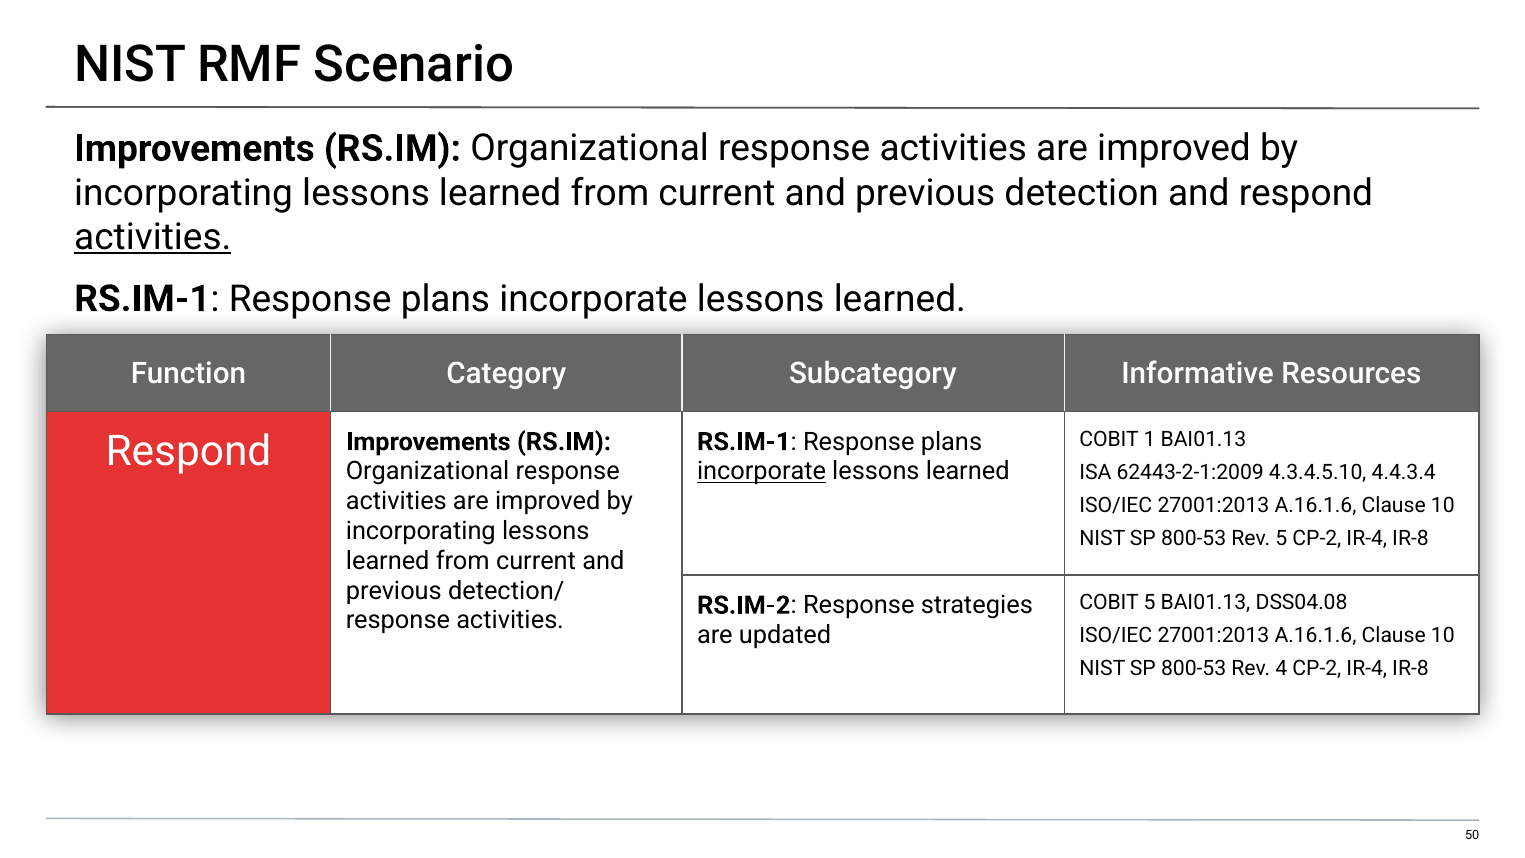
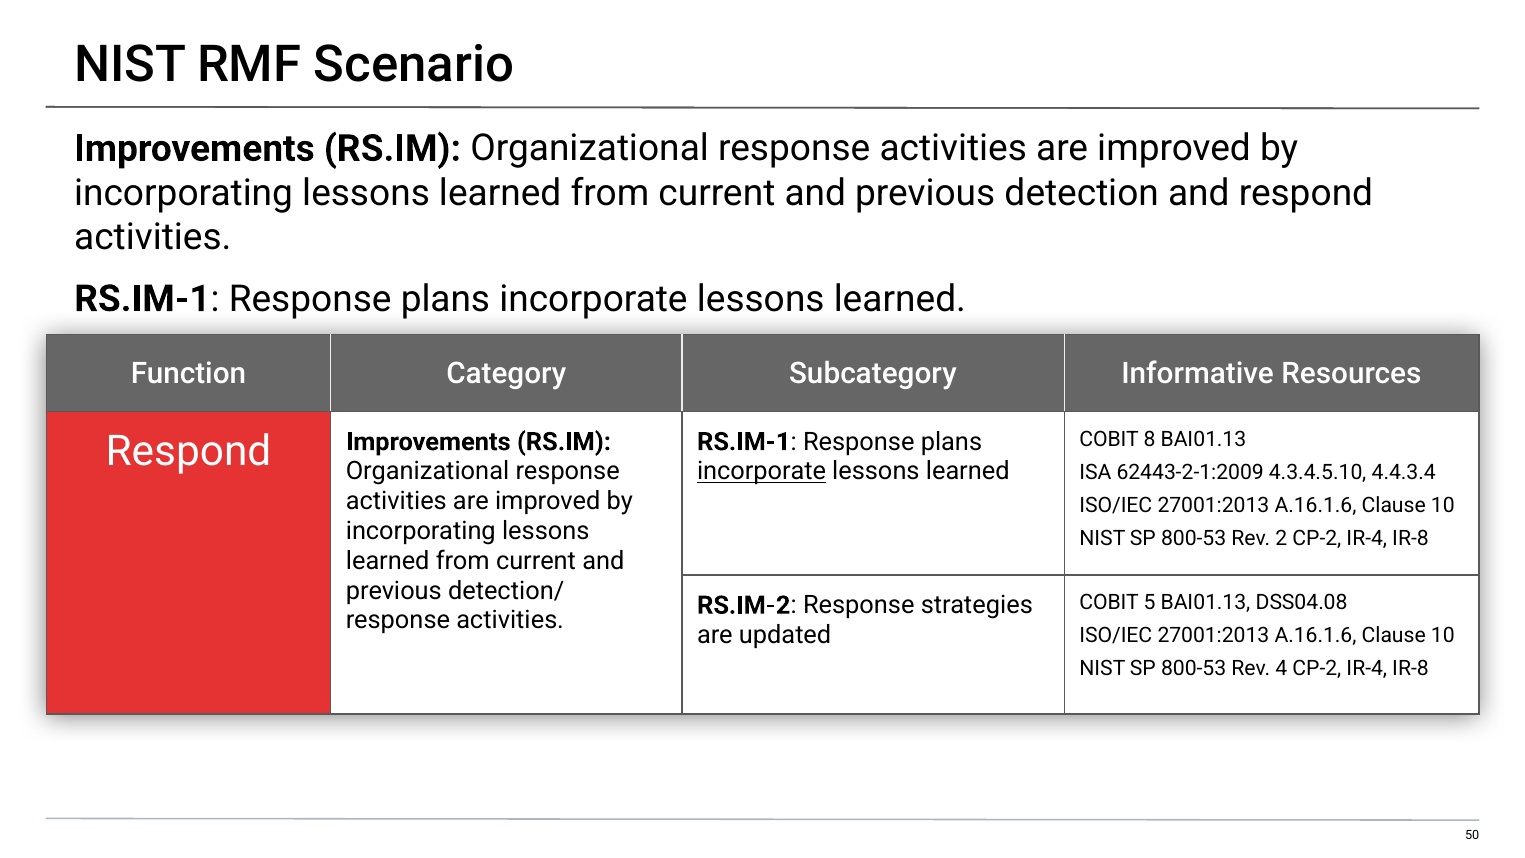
activities at (153, 237) underline: present -> none
1: 1 -> 8
Rev 5: 5 -> 2
